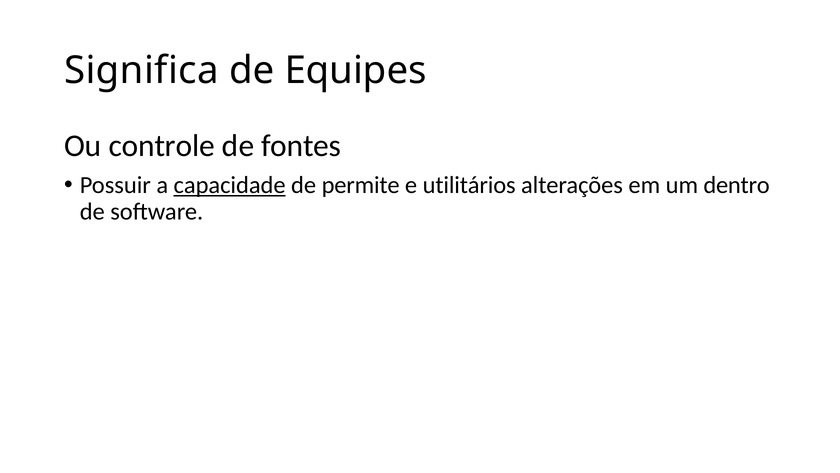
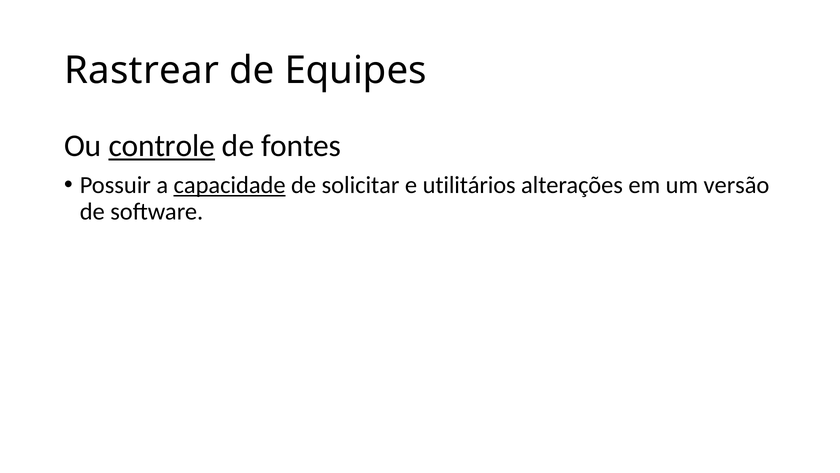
Significa: Significa -> Rastrear
controle underline: none -> present
permite: permite -> solicitar
dentro: dentro -> versão
